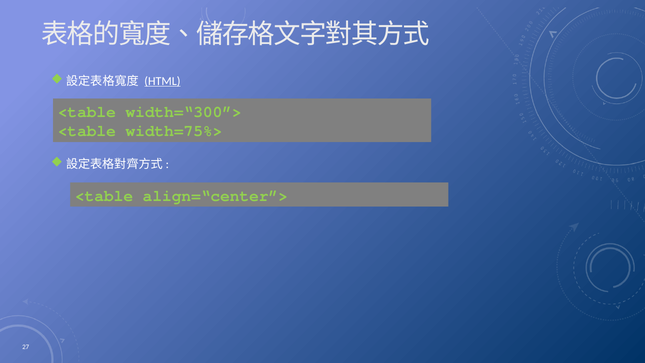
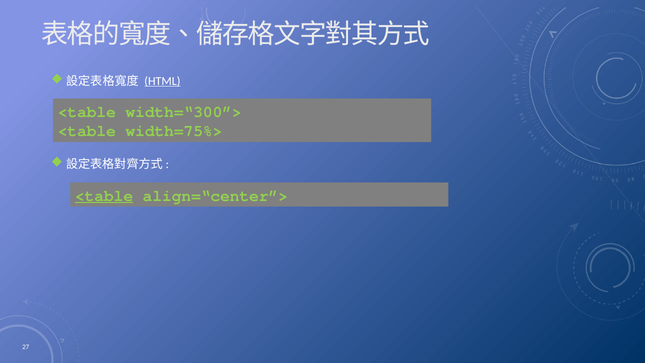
<table at (104, 196) underline: none -> present
